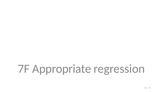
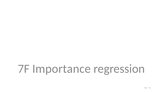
Appropriate: Appropriate -> Importance
